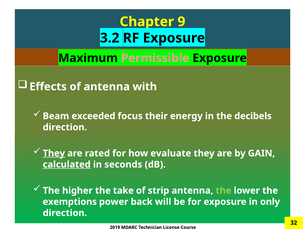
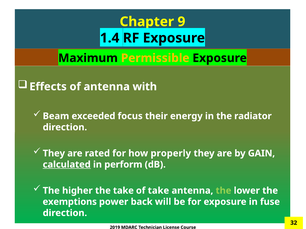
3.2: 3.2 -> 1.4
Permissible colour: pink -> yellow
decibels: decibels -> radiator
They at (54, 154) underline: present -> none
evaluate: evaluate -> properly
seconds: seconds -> perform
of strip: strip -> take
only: only -> fuse
